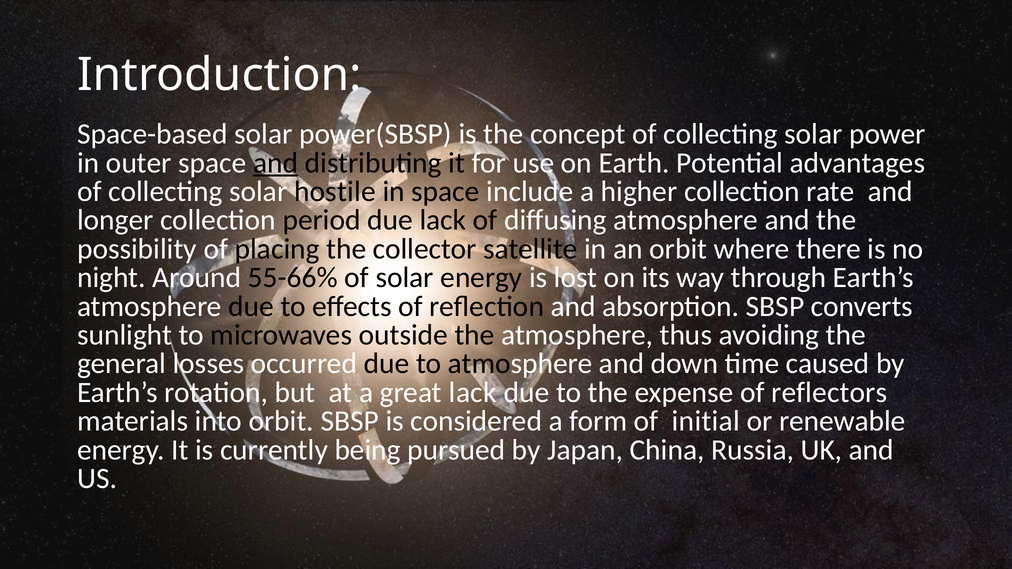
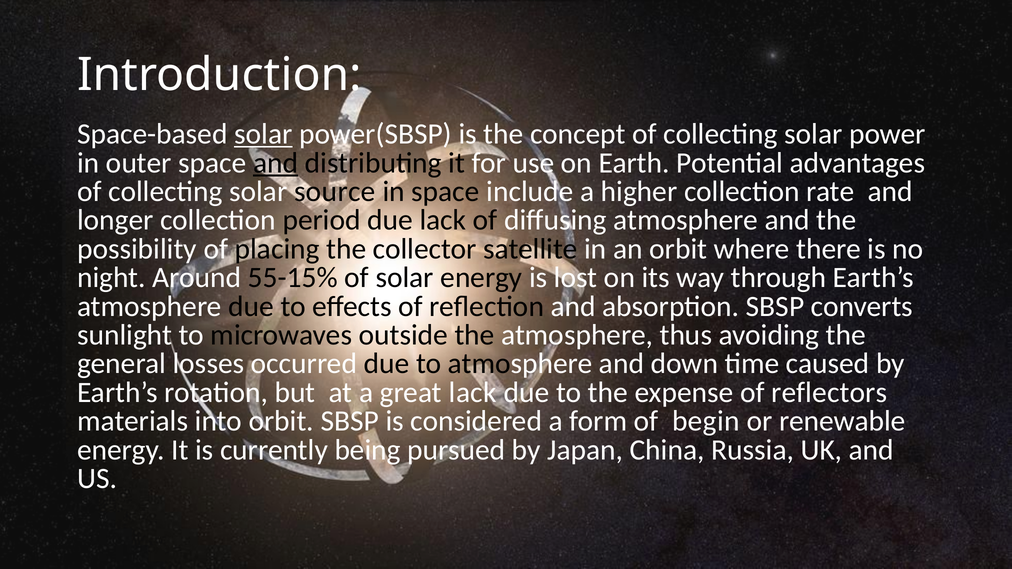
solar at (263, 134) underline: none -> present
hostile: hostile -> source
55-66%: 55-66% -> 55-15%
initial: initial -> begin
